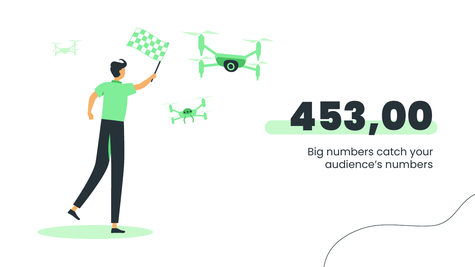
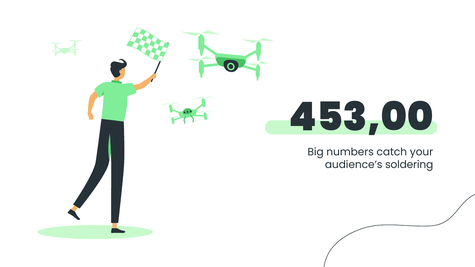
audience’s numbers: numbers -> soldering
